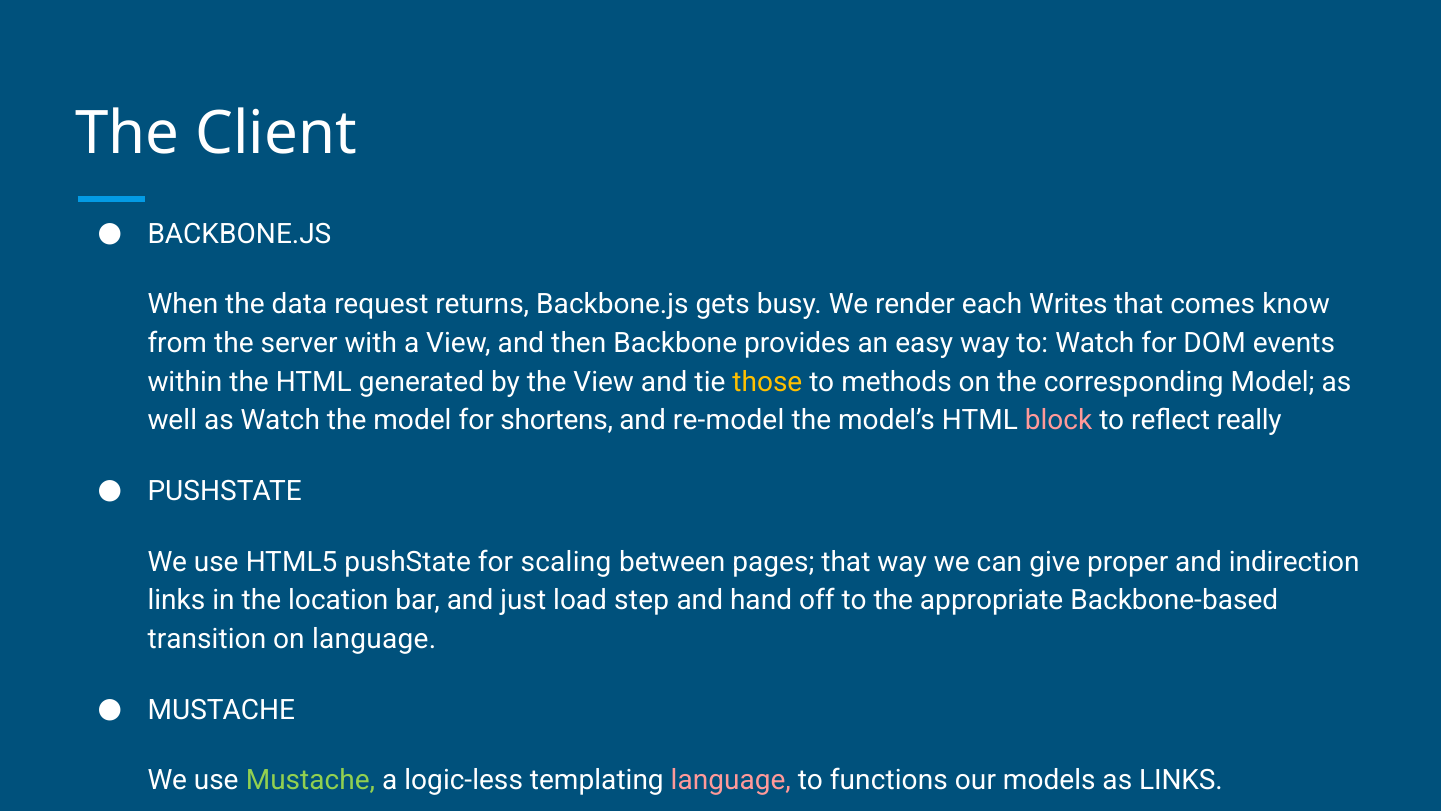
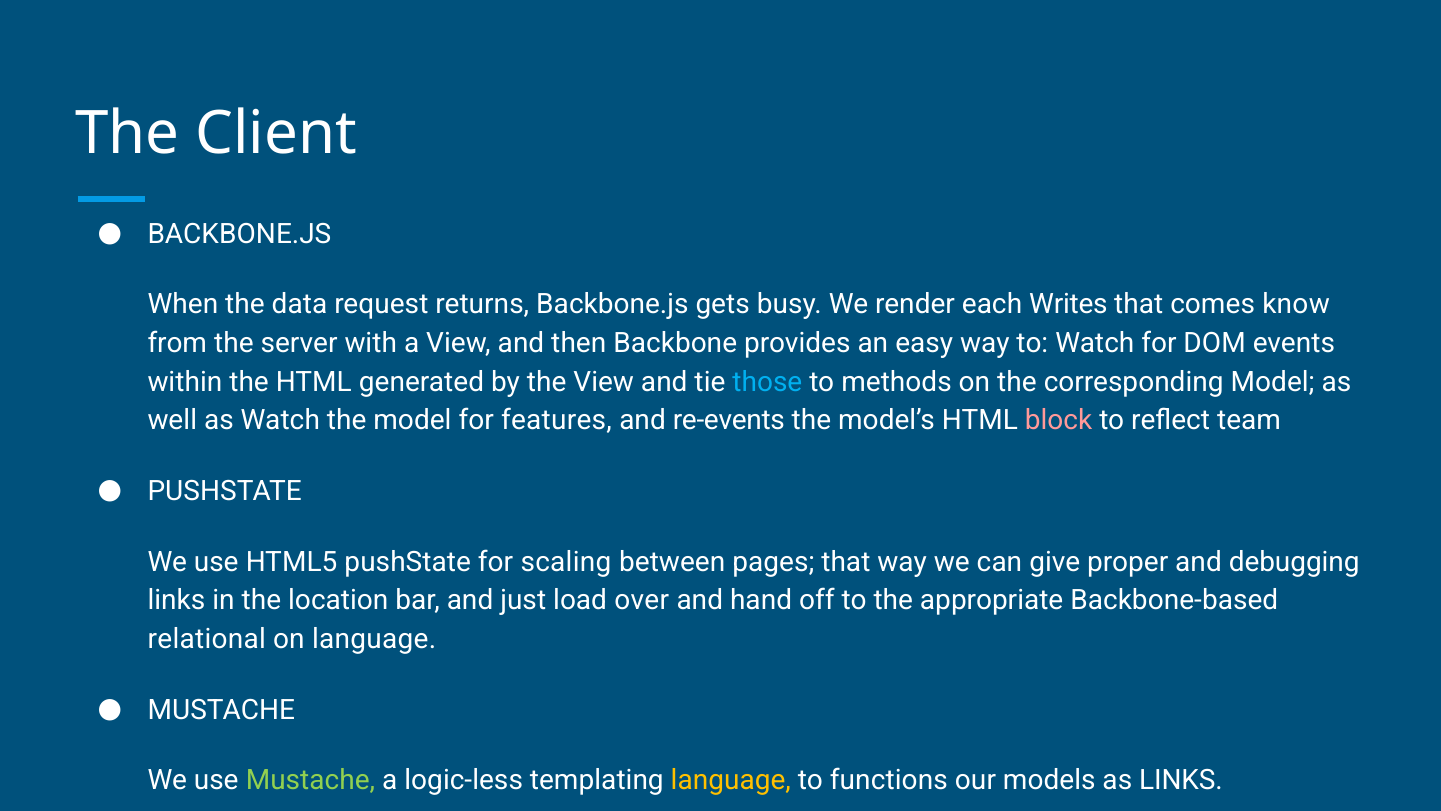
those colour: yellow -> light blue
shortens: shortens -> features
re-model: re-model -> re-events
really: really -> team
indirection: indirection -> debugging
step: step -> over
transition: transition -> relational
language at (731, 780) colour: pink -> yellow
